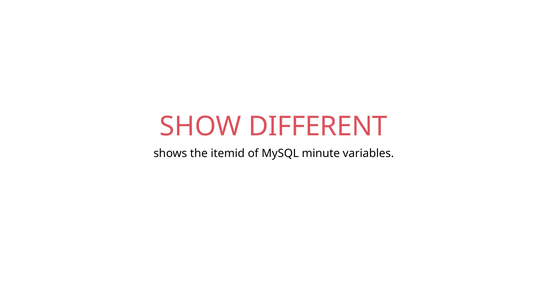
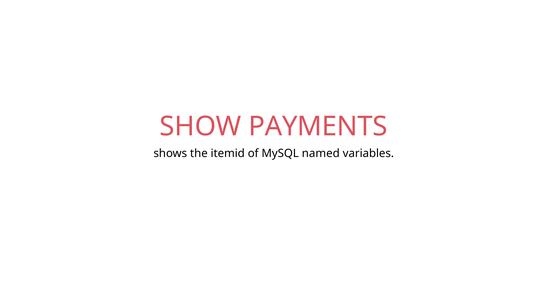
DIFFERENT: DIFFERENT -> PAYMENTS
minute: minute -> named
